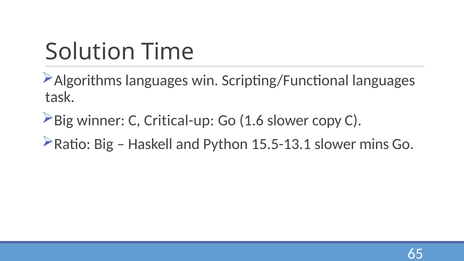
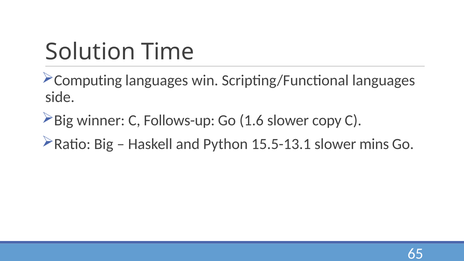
Algorithms: Algorithms -> Computing
task: task -> side
Critical-up: Critical-up -> Follows-up
